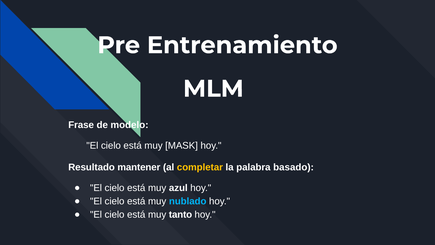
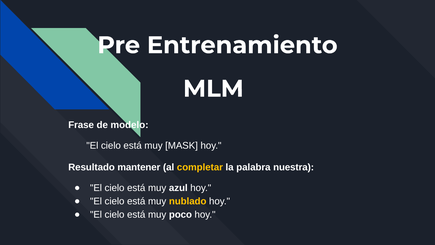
basado: basado -> nuestra
nublado colour: light blue -> yellow
tanto: tanto -> poco
